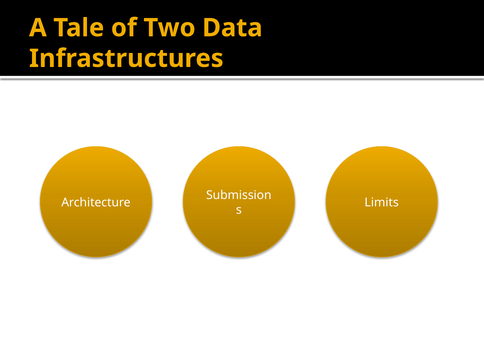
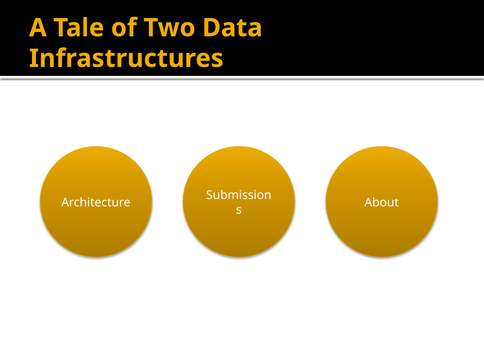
Limits: Limits -> About
